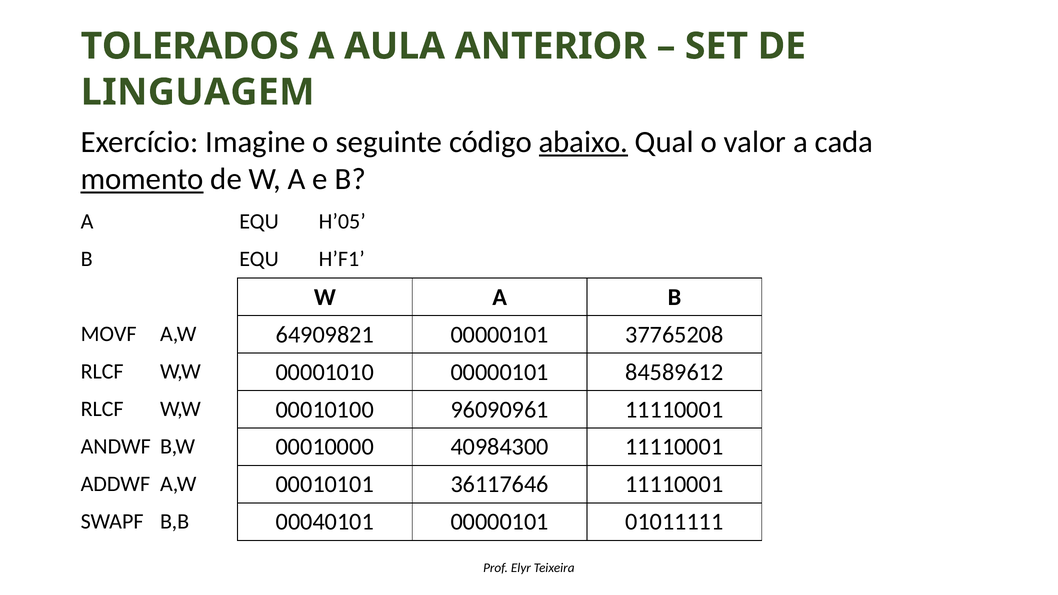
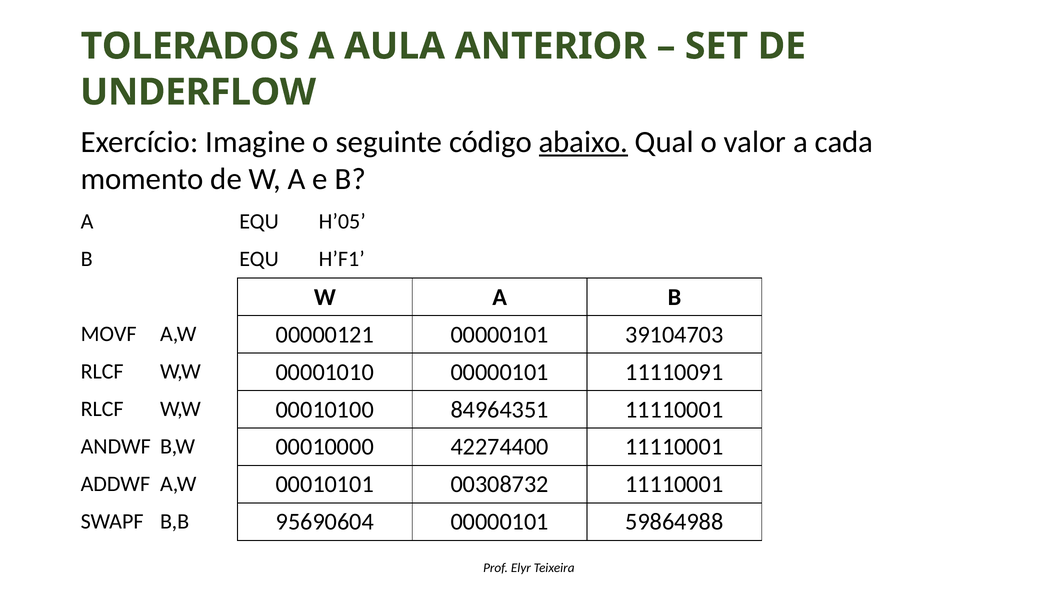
LINGUAGEM: LINGUAGEM -> UNDERFLOW
momento underline: present -> none
64909821: 64909821 -> 00000121
37765208: 37765208 -> 39104703
84589612: 84589612 -> 11110091
96090961: 96090961 -> 84964351
40984300: 40984300 -> 42274400
36117646: 36117646 -> 00308732
00040101: 00040101 -> 95690604
01011111: 01011111 -> 59864988
